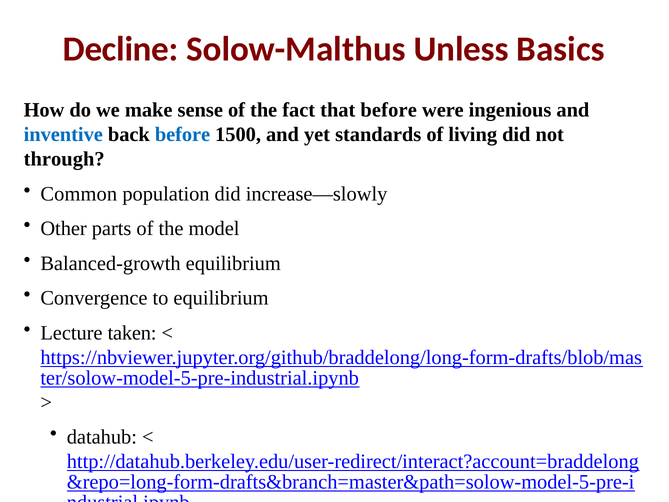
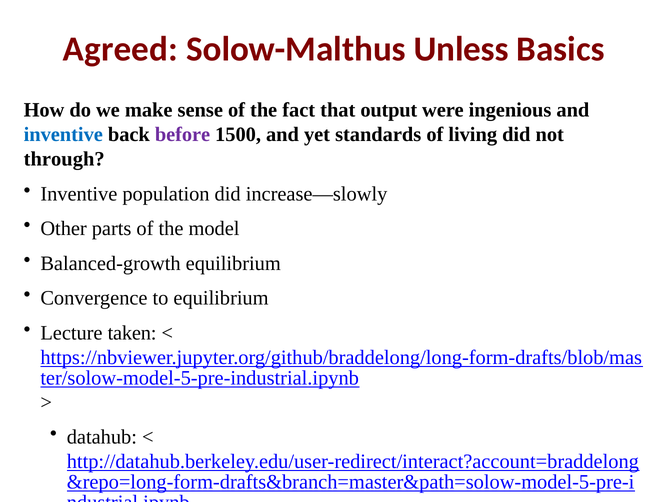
Decline: Decline -> Agreed
that before: before -> output
before at (183, 134) colour: blue -> purple
Common at (79, 194): Common -> Inventive
